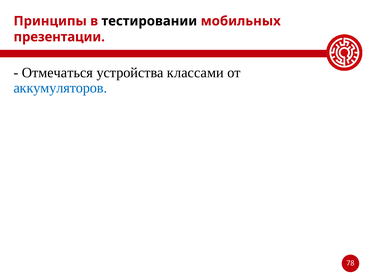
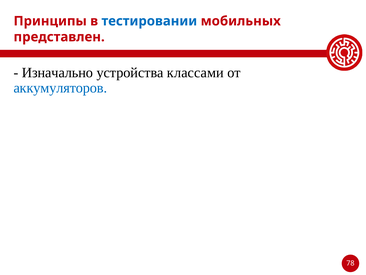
тестировании colour: black -> blue
презентации: презентации -> представлен
Отмечаться: Отмечаться -> Изначально
